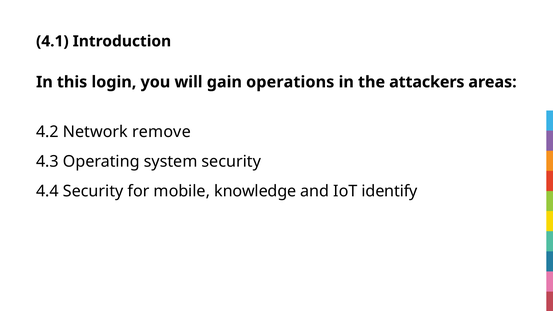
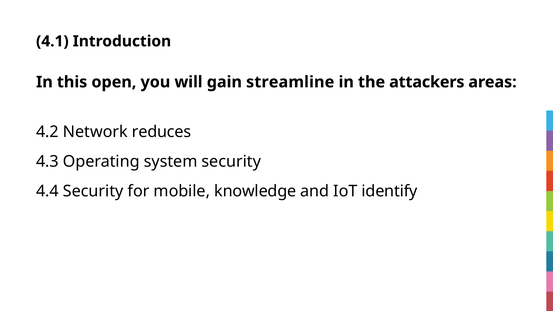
login: login -> open
operations: operations -> streamline
remove: remove -> reduces
